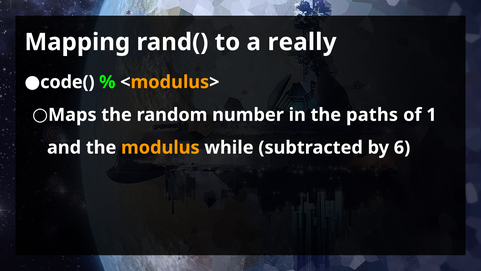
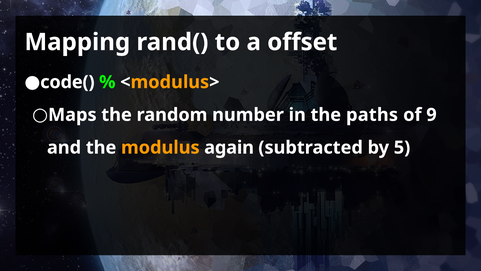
really: really -> offset
1: 1 -> 9
while: while -> again
6: 6 -> 5
